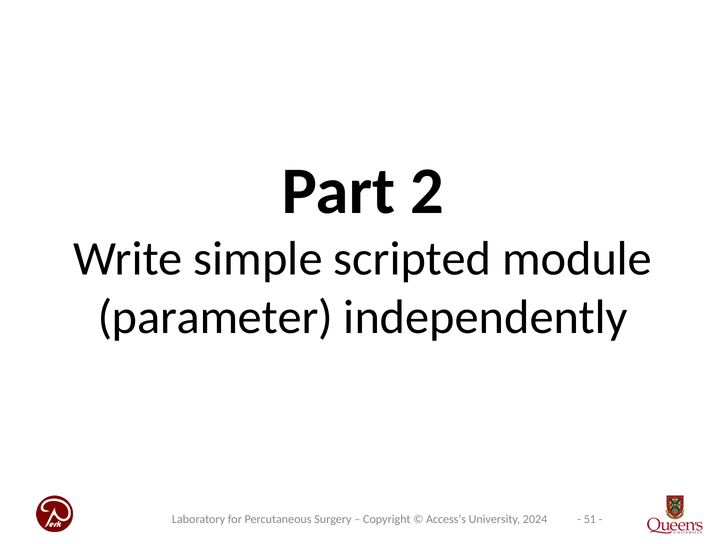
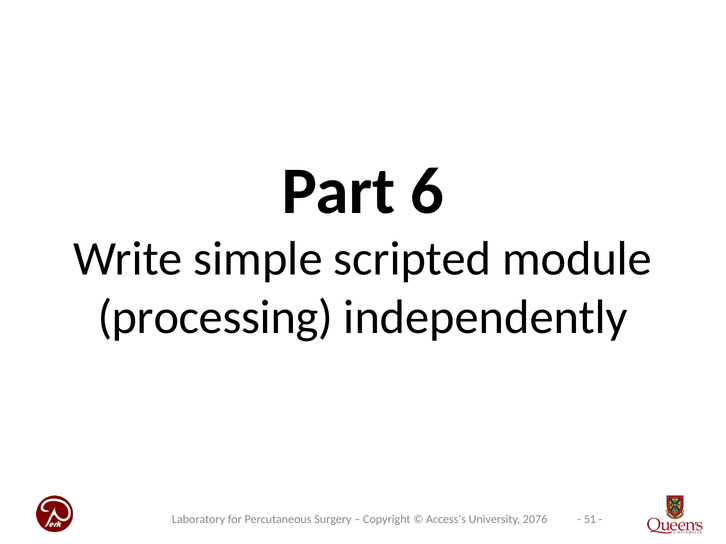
2: 2 -> 6
parameter: parameter -> processing
2024: 2024 -> 2076
